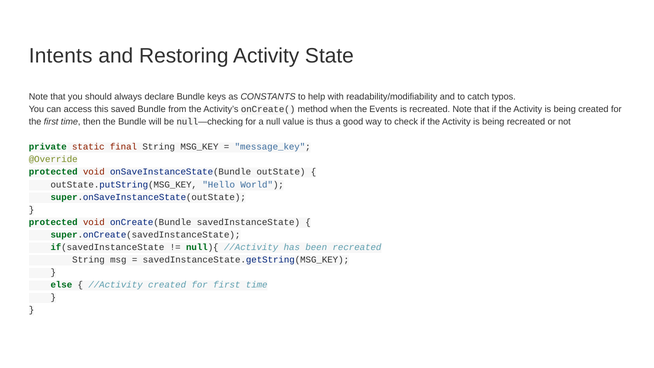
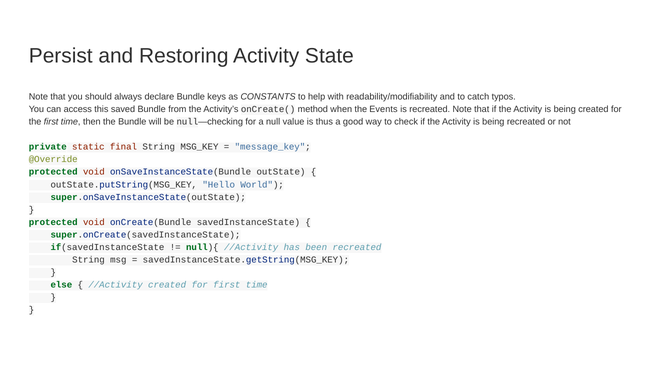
Intents: Intents -> Persist
